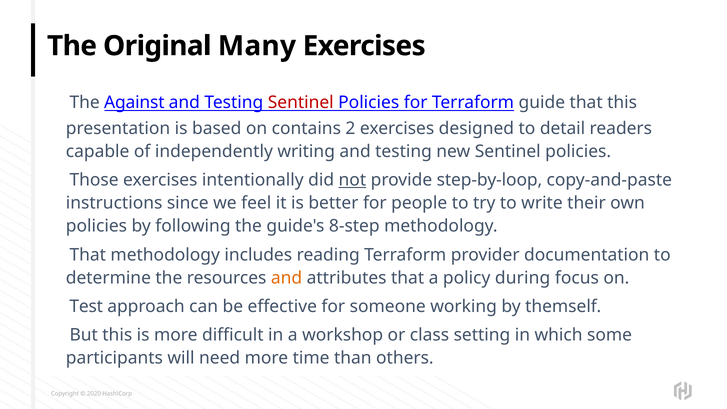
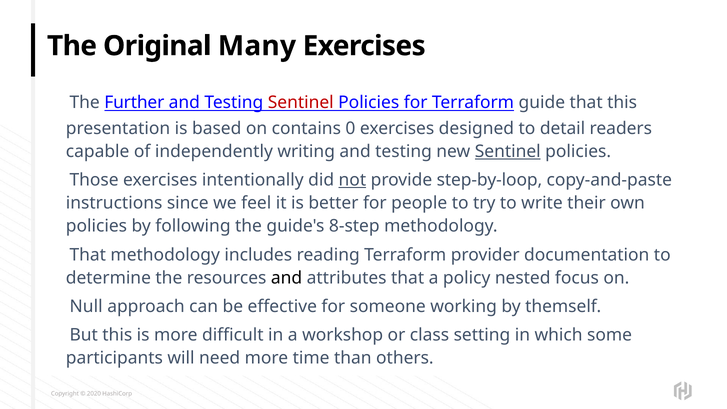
Against: Against -> Further
2: 2 -> 0
Sentinel at (508, 151) underline: none -> present
and at (287, 278) colour: orange -> black
during: during -> nested
Test: Test -> Null
